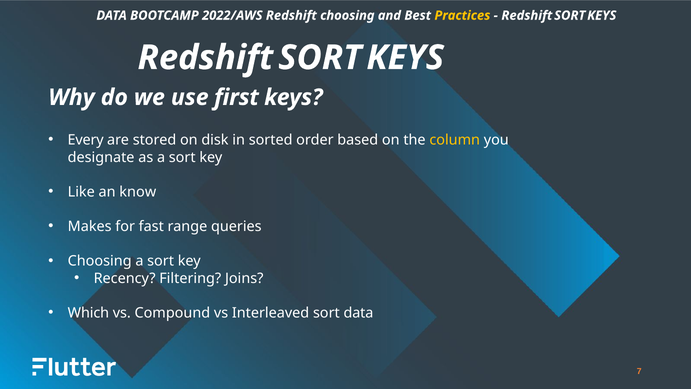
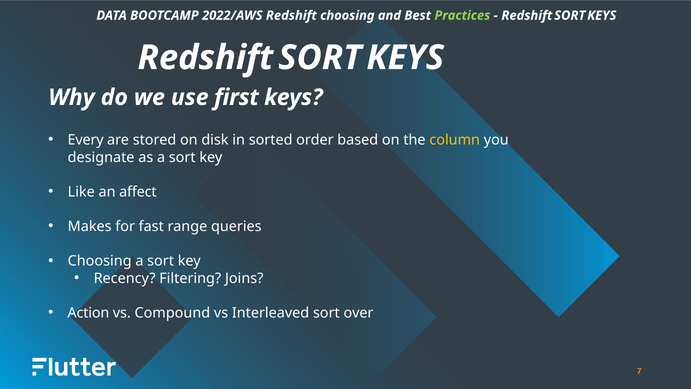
Practices colour: yellow -> light green
know: know -> affect
Which: Which -> Action
sort data: data -> over
